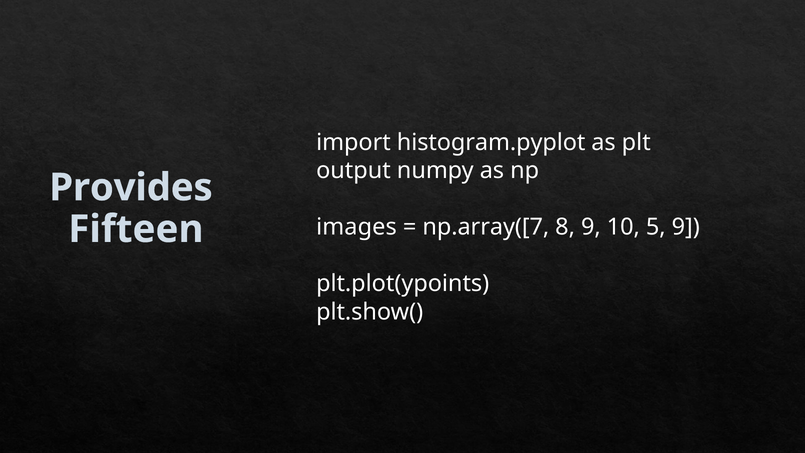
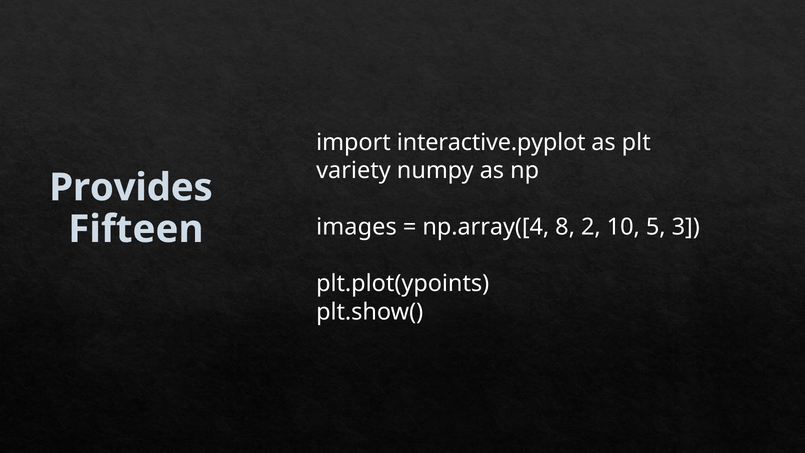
histogram.pyplot: histogram.pyplot -> interactive.pyplot
output: output -> variety
np.array([7: np.array([7 -> np.array([4
8 9: 9 -> 2
5 9: 9 -> 3
